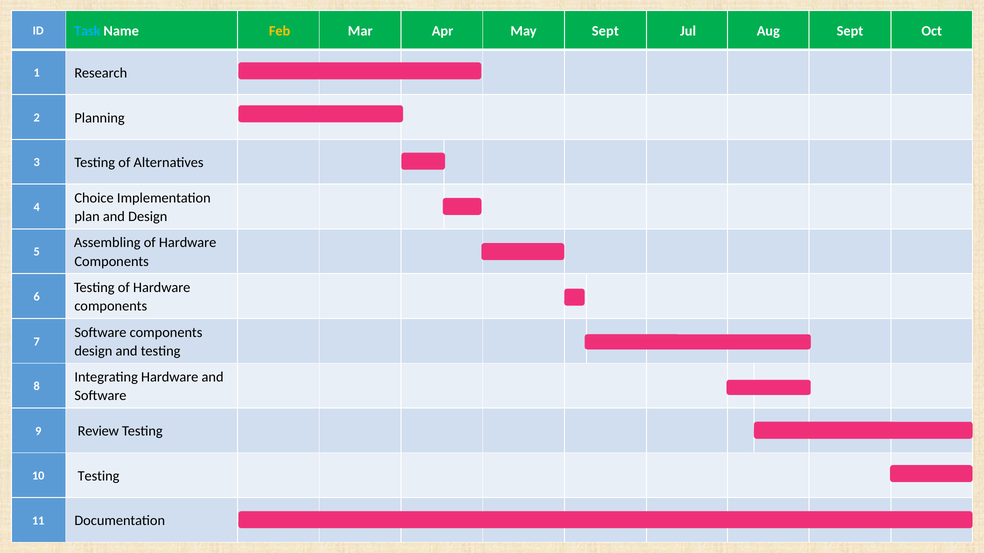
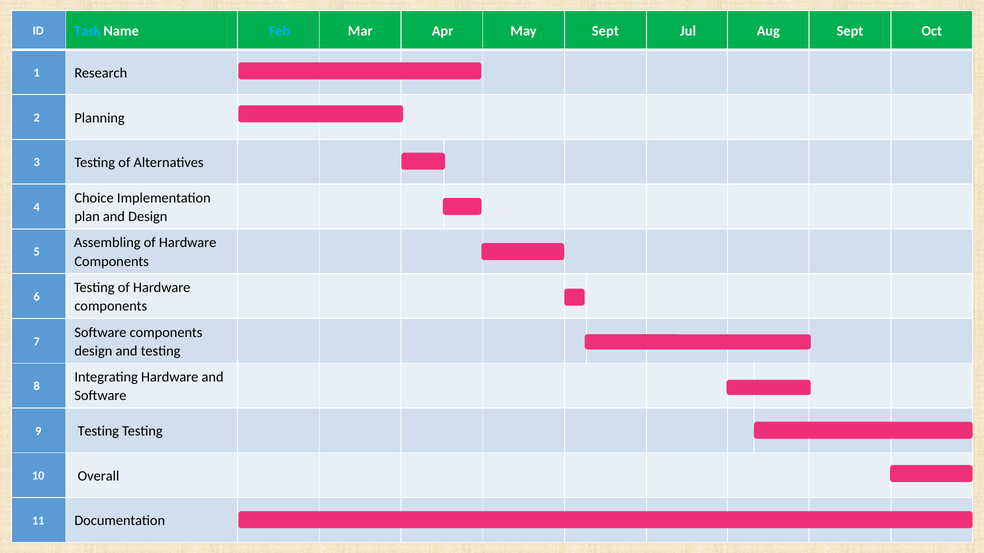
Feb colour: yellow -> light blue
9 Review: Review -> Testing
10 Testing: Testing -> Overall
